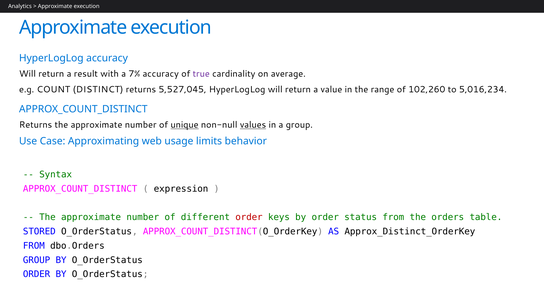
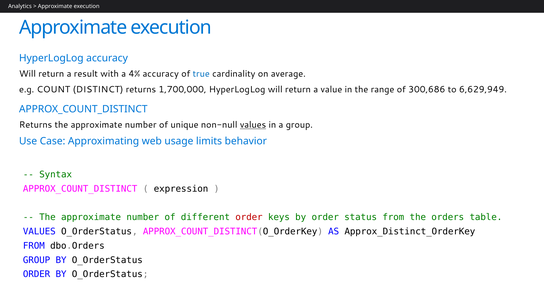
7%: 7% -> 4%
true colour: purple -> blue
5,527,045: 5,527,045 -> 1,700,000
102,260: 102,260 -> 300,686
5,016,234: 5,016,234 -> 6,629,949
unique underline: present -> none
STORED at (39, 231): STORED -> VALUES
